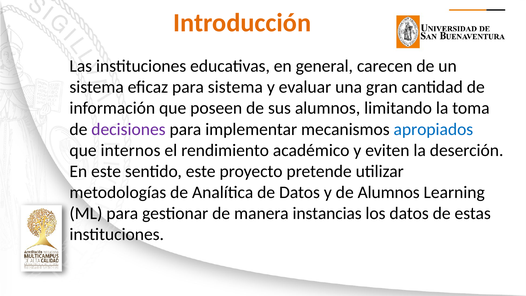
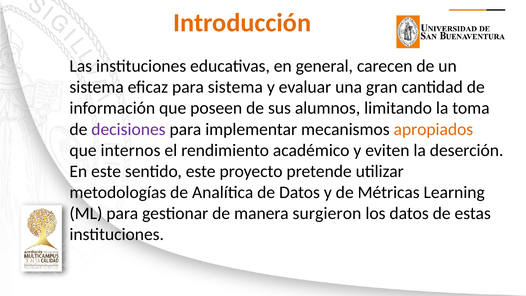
apropiados colour: blue -> orange
de Alumnos: Alumnos -> Métricas
instancias: instancias -> surgieron
